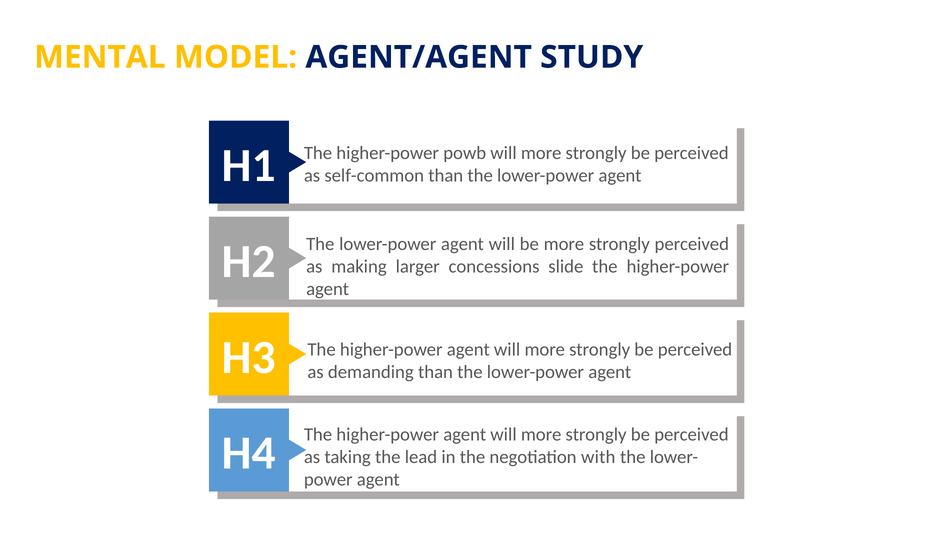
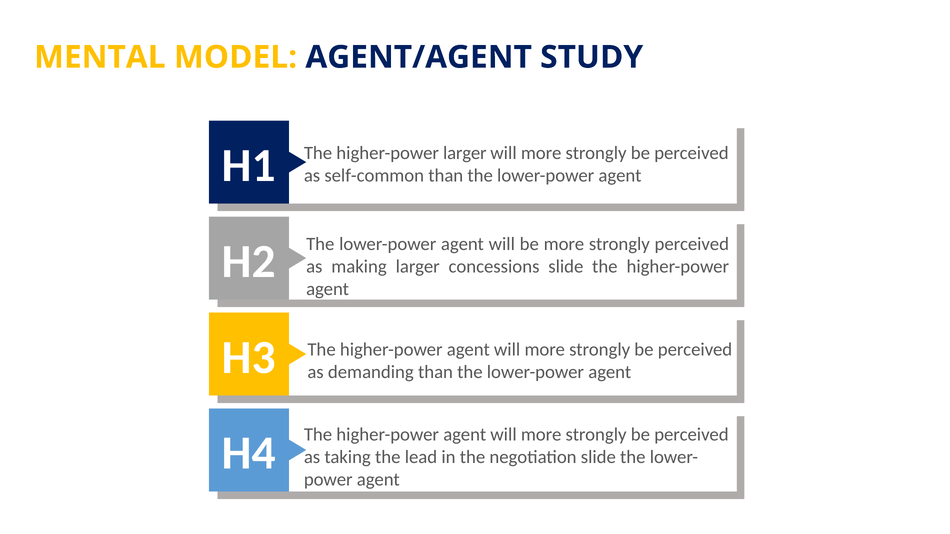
higher-power powb: powb -> larger
negotiation with: with -> slide
